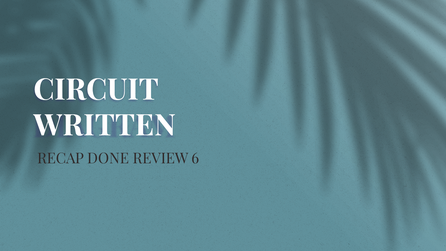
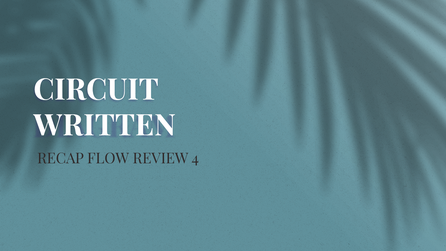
DONE: DONE -> FLOW
6: 6 -> 4
